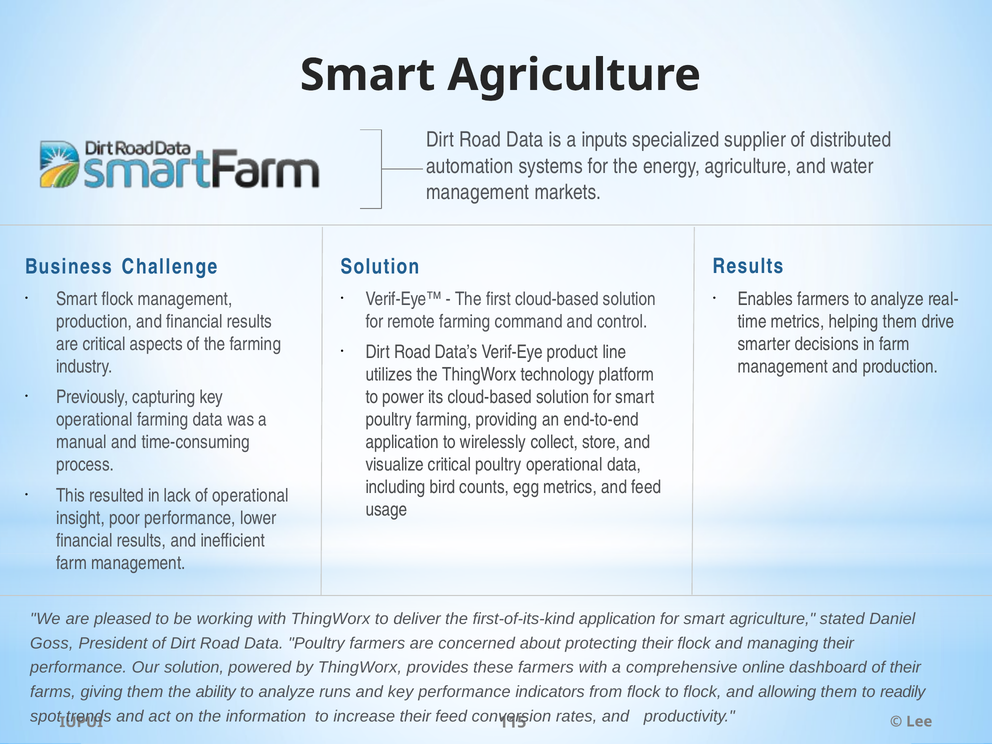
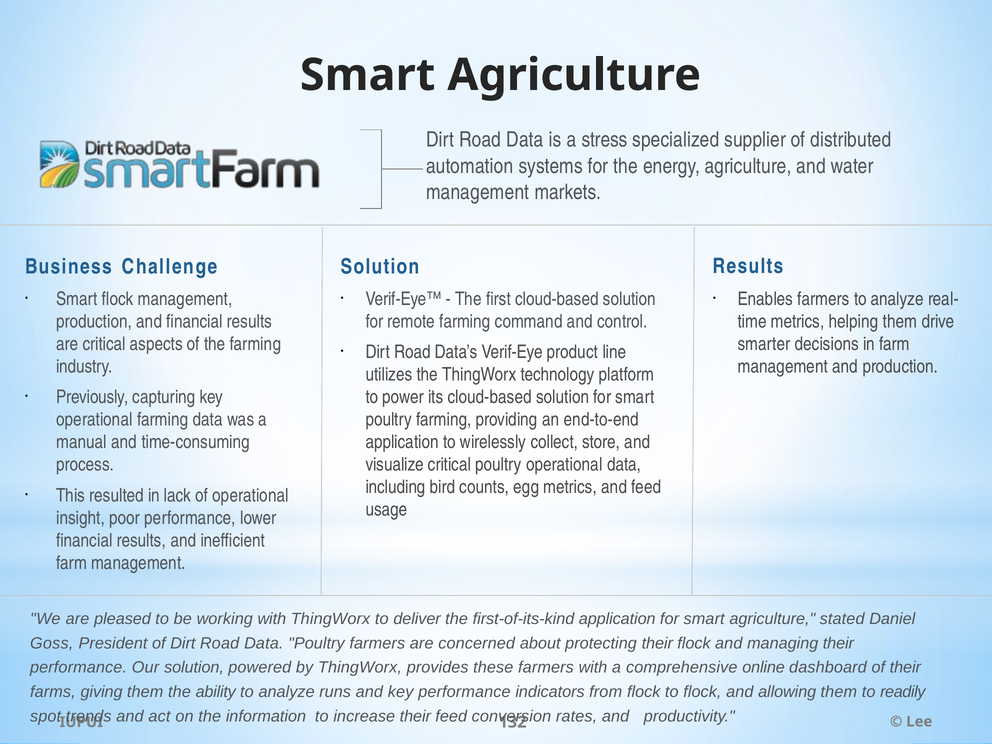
inputs: inputs -> stress
115: 115 -> 132
